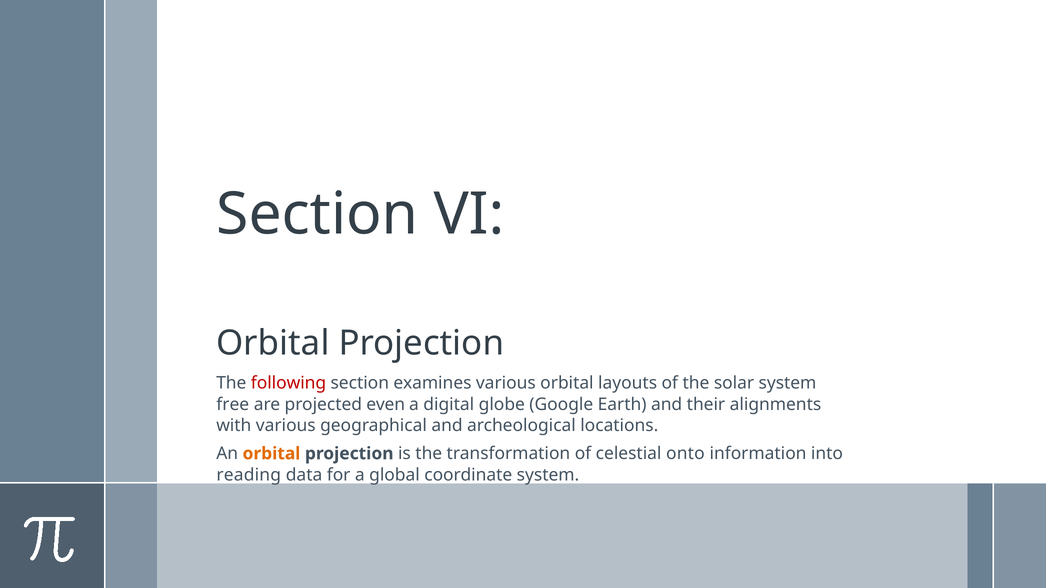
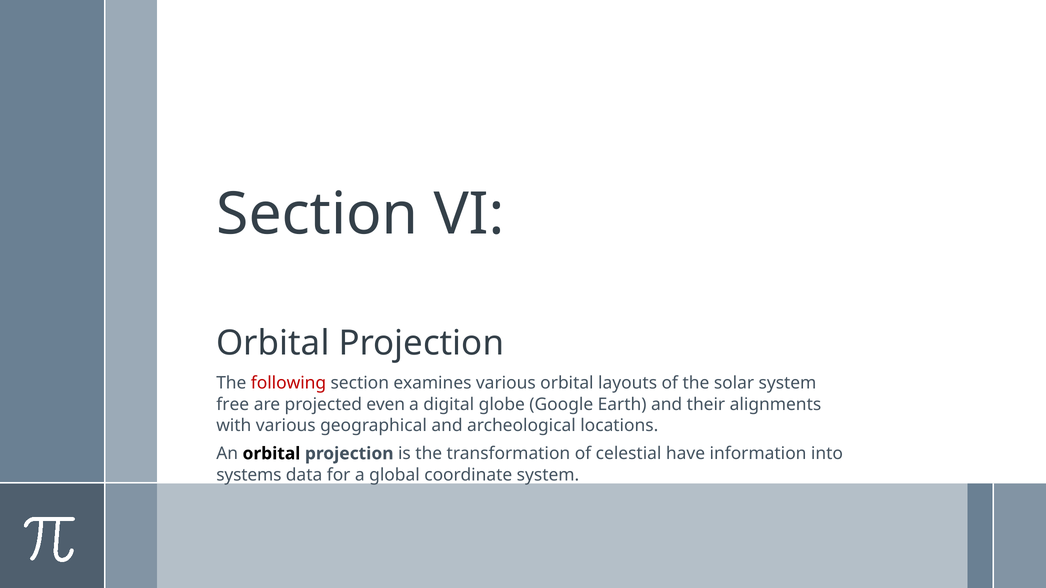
orbital at (271, 454) colour: orange -> black
onto: onto -> have
reading: reading -> systems
